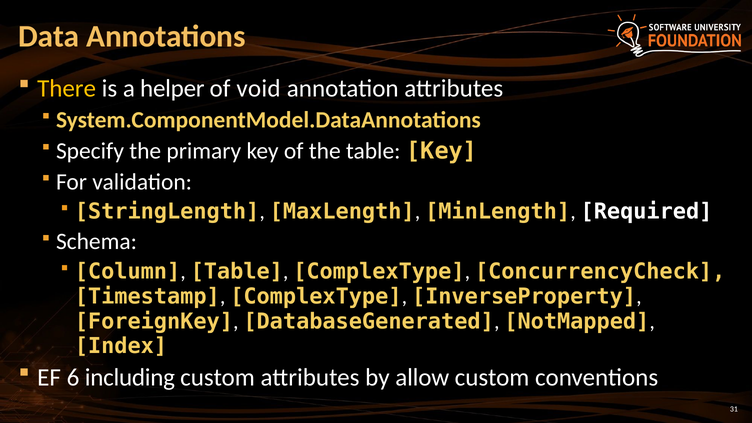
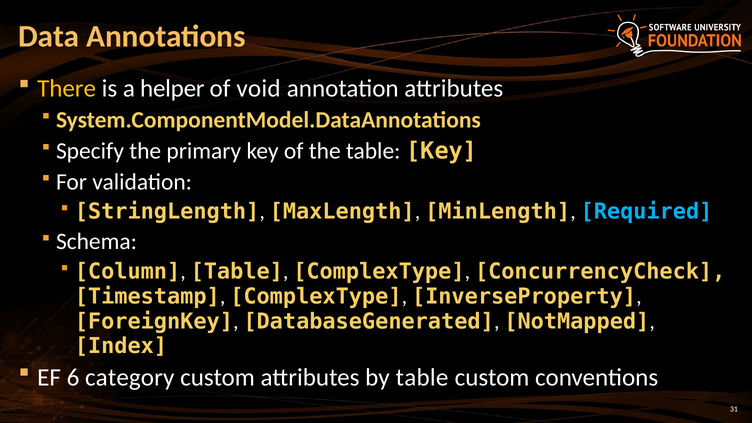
Required colour: white -> light blue
including: including -> category
by allow: allow -> table
